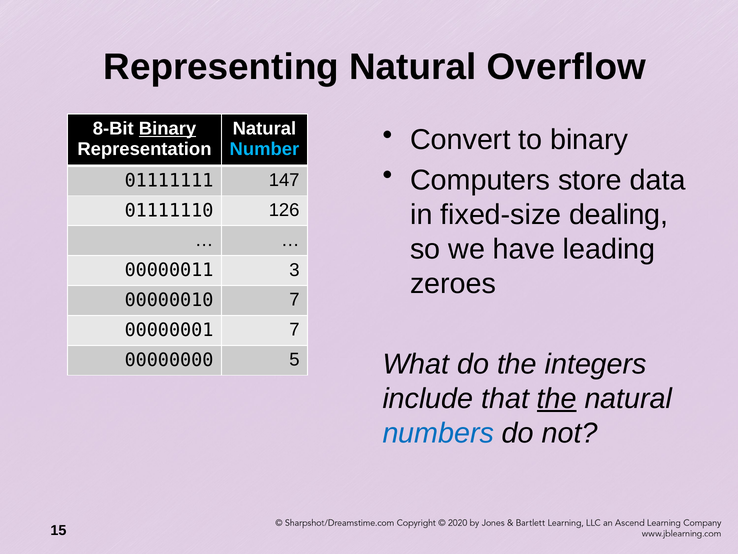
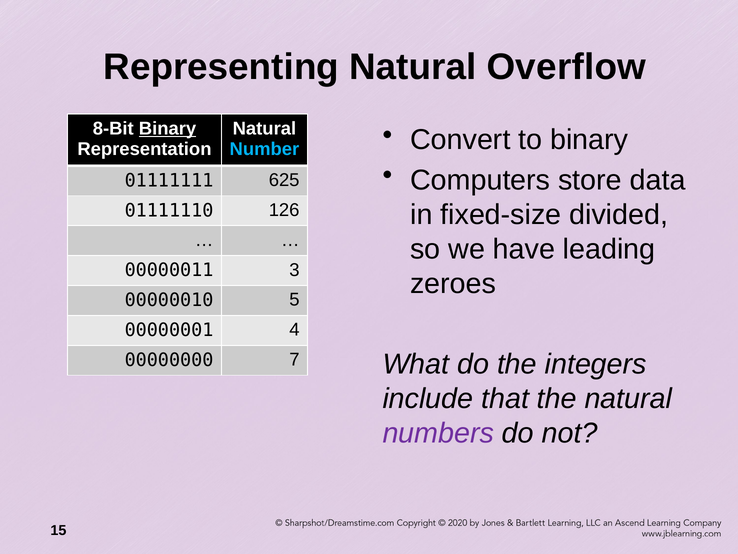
147: 147 -> 625
dealing: dealing -> divided
00000010 7: 7 -> 5
00000001 7: 7 -> 4
5: 5 -> 7
the at (557, 398) underline: present -> none
numbers colour: blue -> purple
